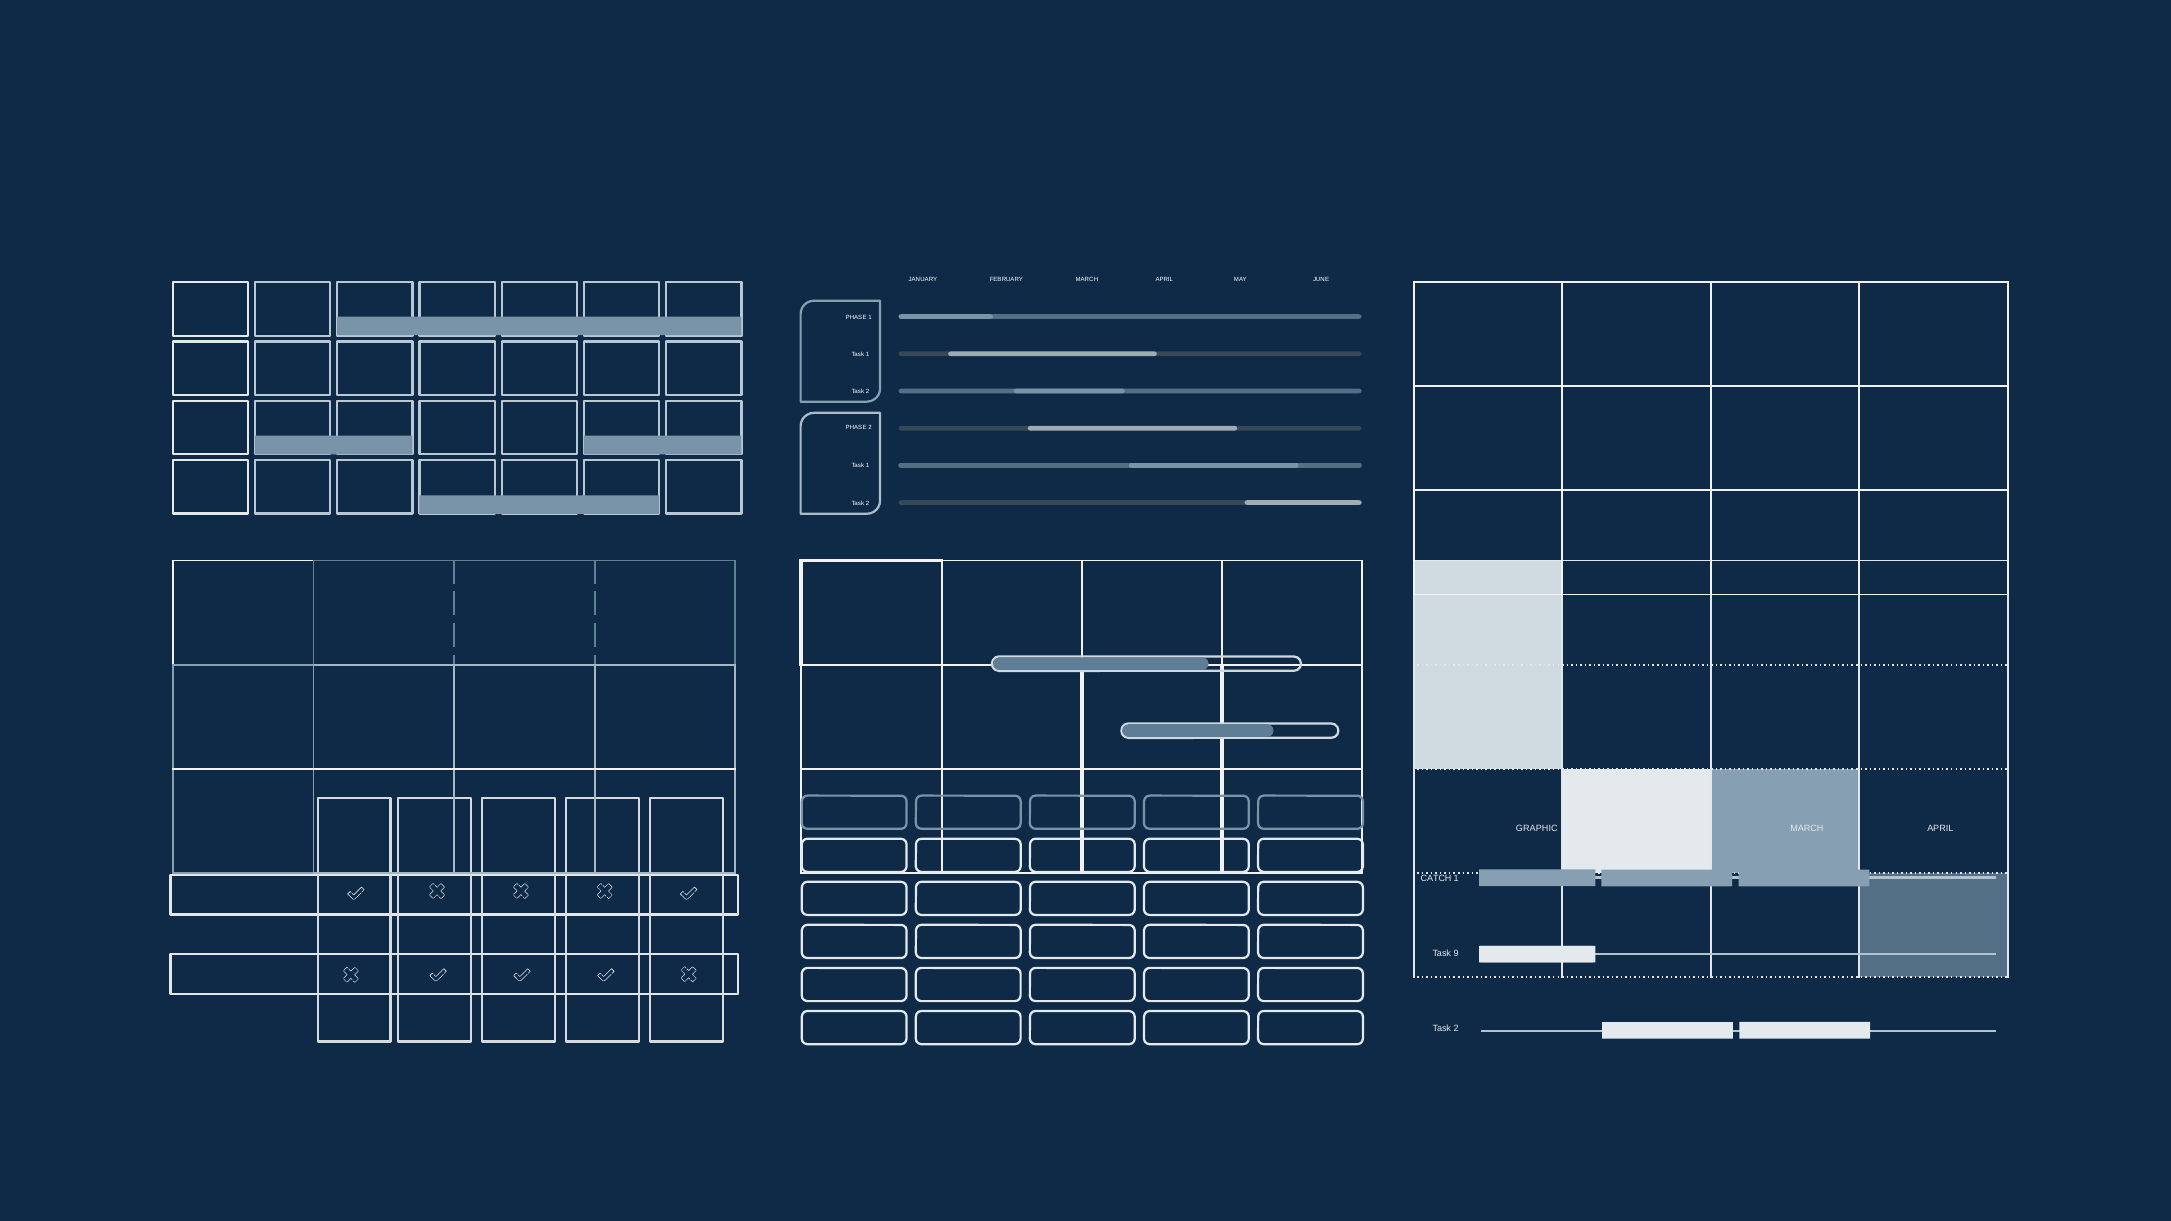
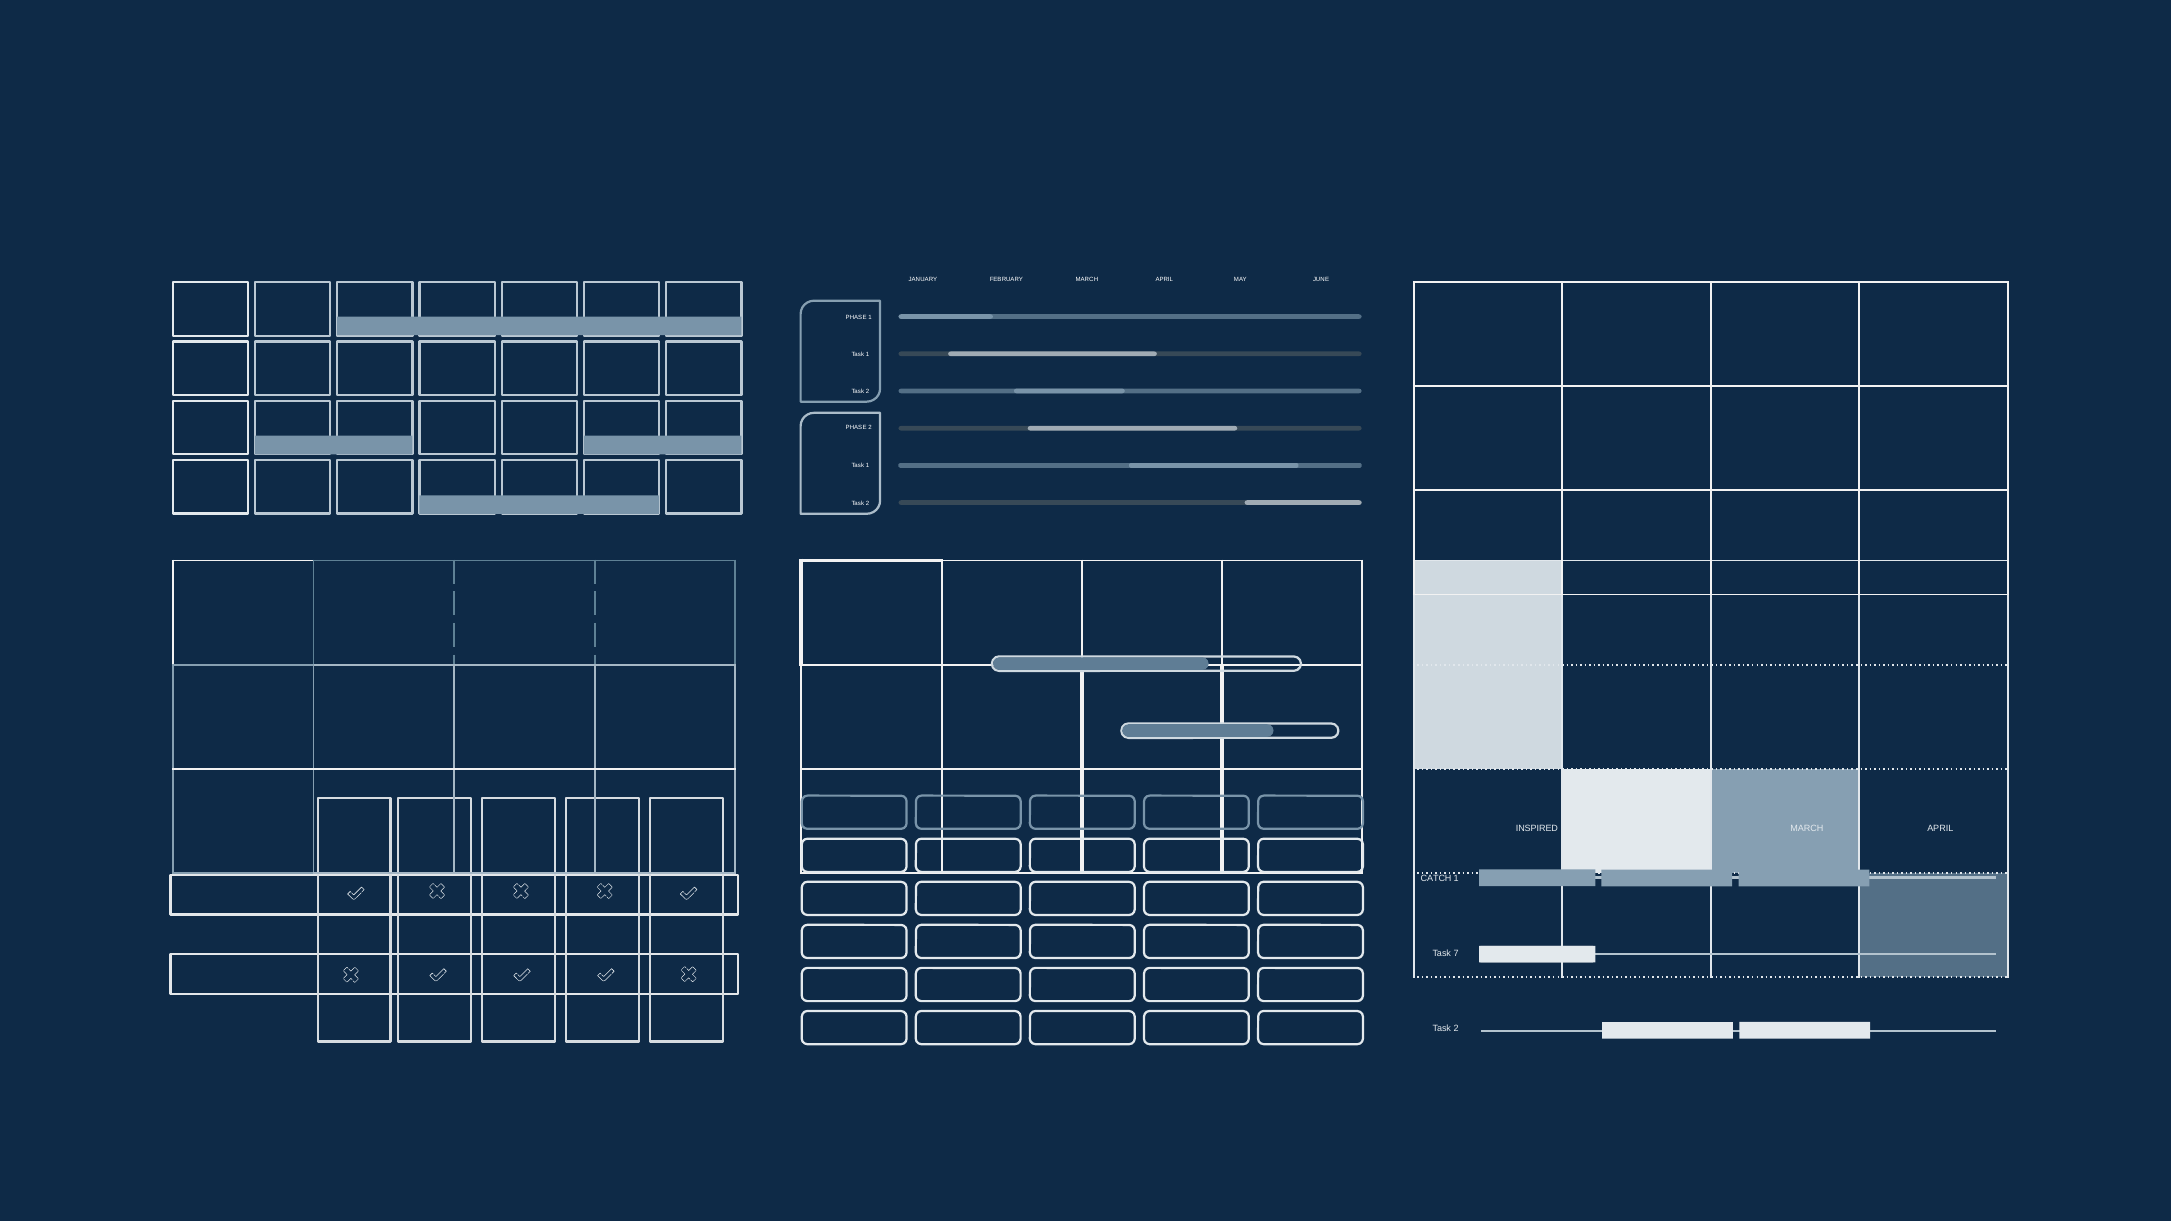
GRAPHIC: GRAPHIC -> INSPIRED
9: 9 -> 7
